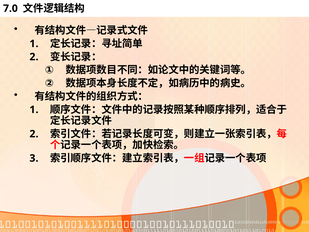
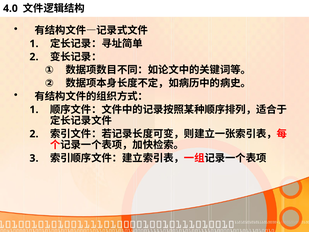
7.0: 7.0 -> 4.0
